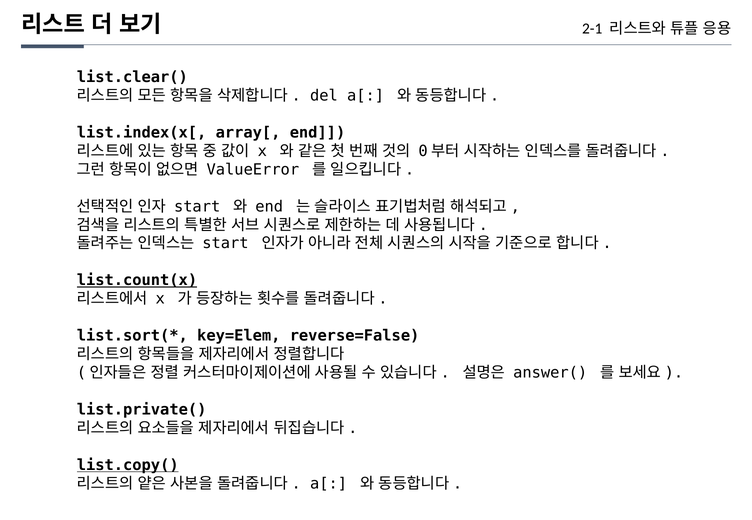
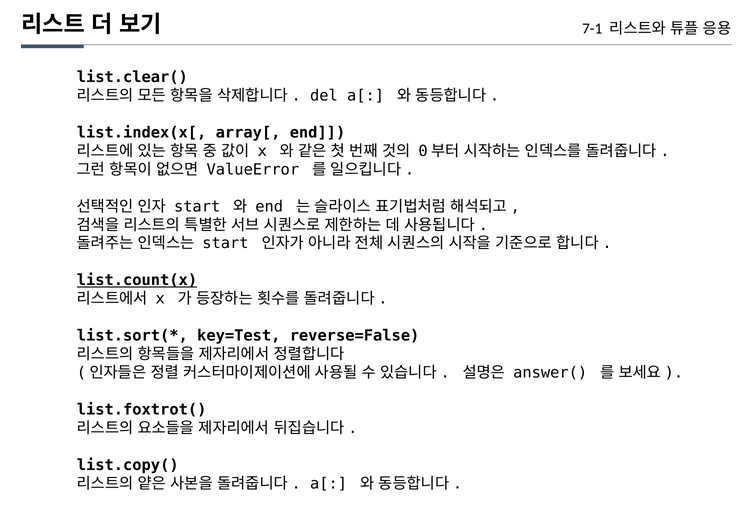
2-1: 2-1 -> 7-1
key=Elem: key=Elem -> key=Test
list.private(: list.private( -> list.foxtrot(
list.copy( underline: present -> none
